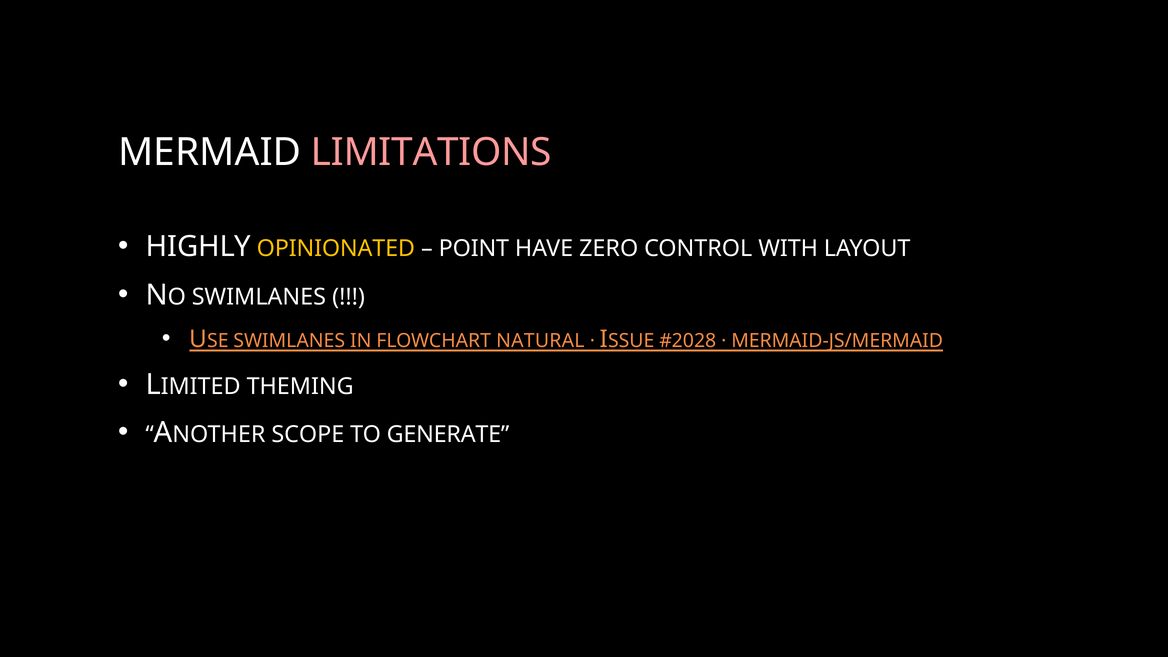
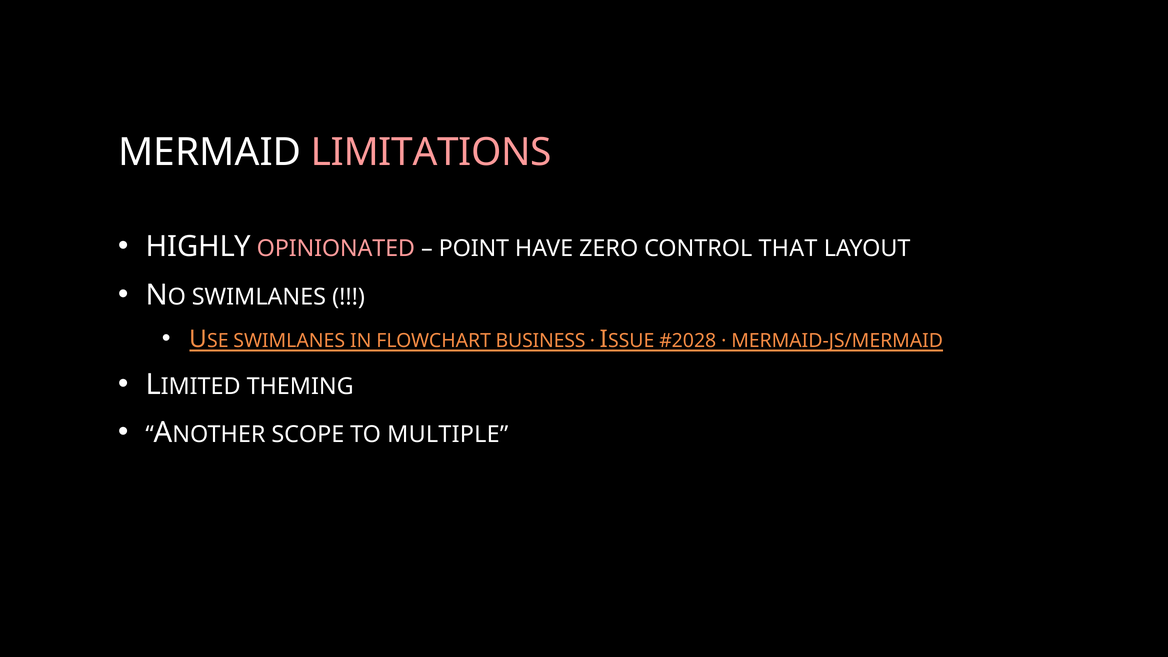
OPINIONATED colour: yellow -> pink
WITH: WITH -> THAT
NATURAL: NATURAL -> BUSINESS
GENERATE: GENERATE -> MULTIPLE
